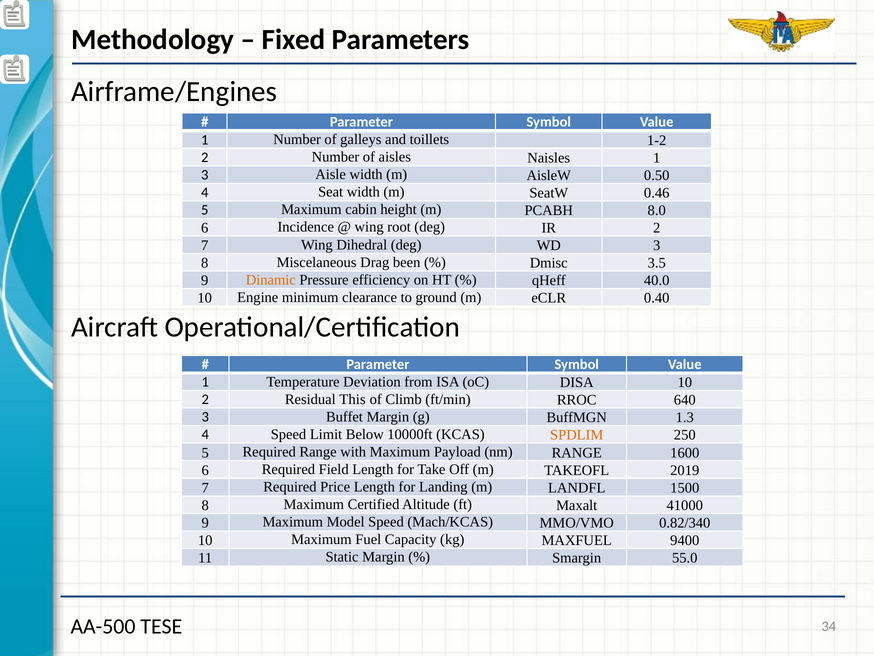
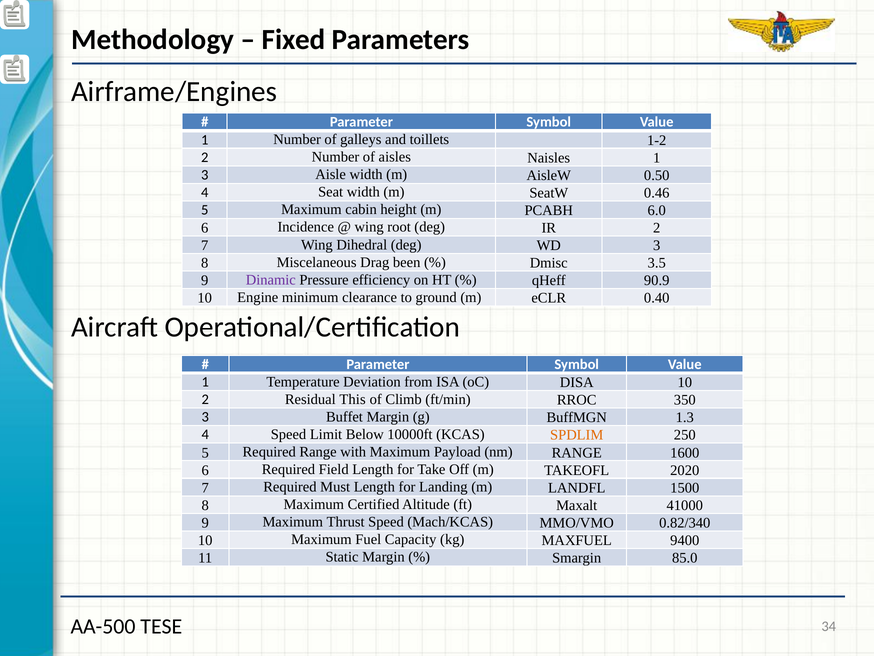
8.0: 8.0 -> 6.0
Dinamic colour: orange -> purple
40.0: 40.0 -> 90.9
640: 640 -> 350
2019: 2019 -> 2020
Price: Price -> Must
Model: Model -> Thrust
55.0: 55.0 -> 85.0
